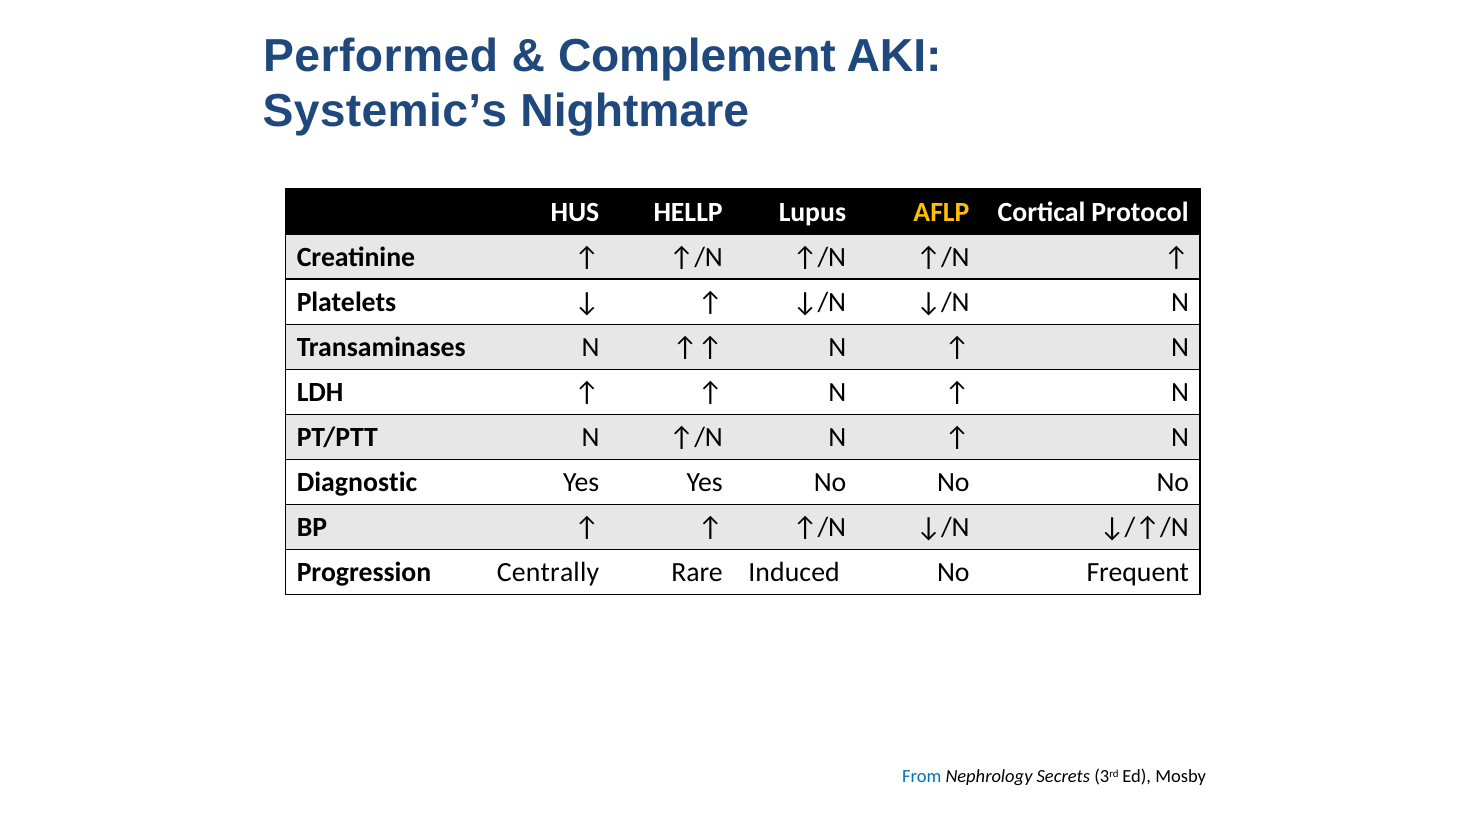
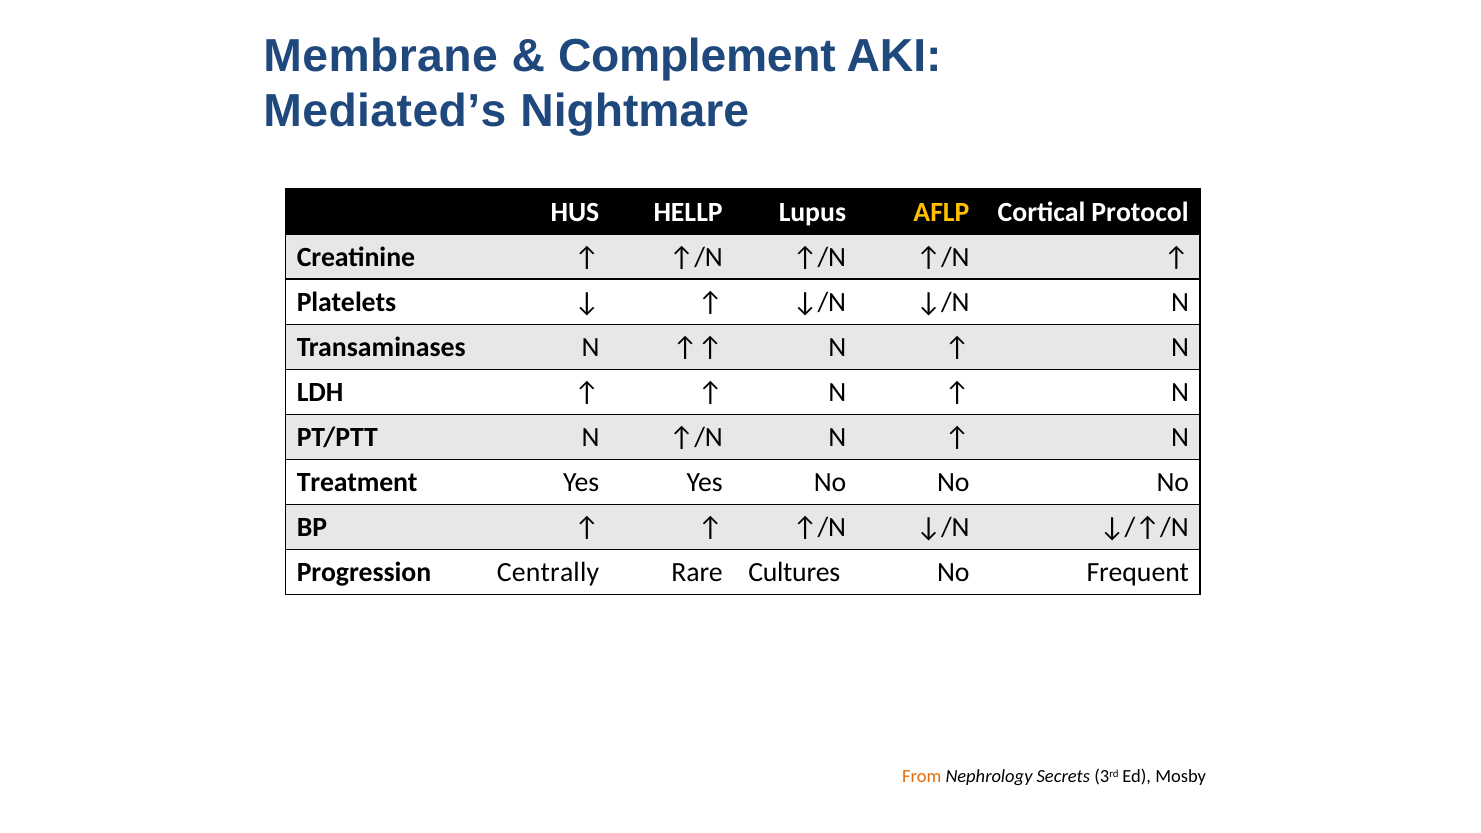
Performed: Performed -> Membrane
Systemic’s: Systemic’s -> Mediated’s
Diagnostic: Diagnostic -> Treatment
Induced: Induced -> Cultures
From colour: blue -> orange
